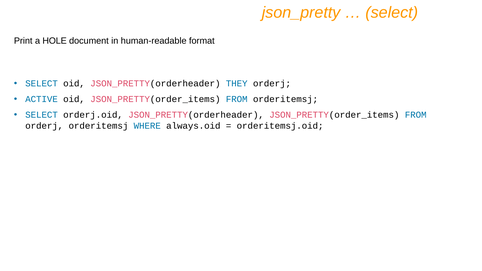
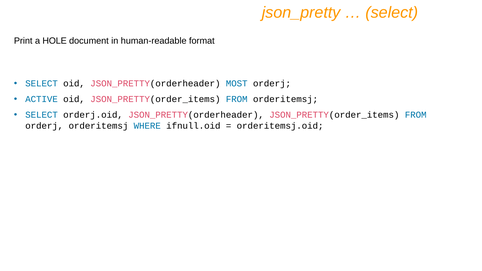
THEY: THEY -> MOST
always.oid: always.oid -> ifnull.oid
